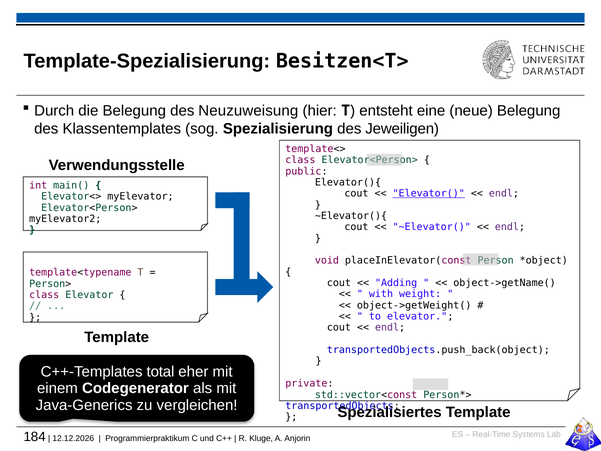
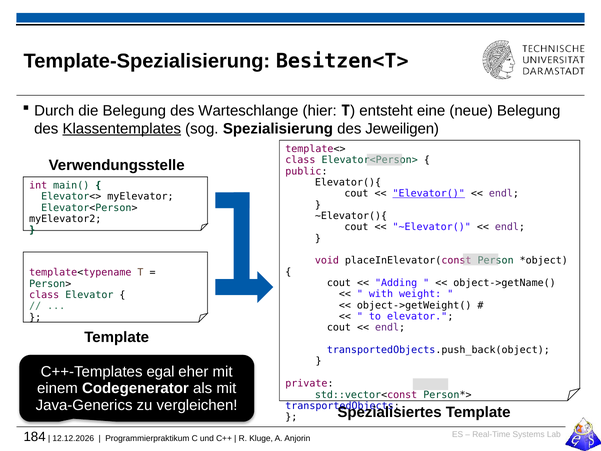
Neuzuweisung: Neuzuweisung -> Warteschlange
Klassentemplates underline: none -> present
total: total -> egal
